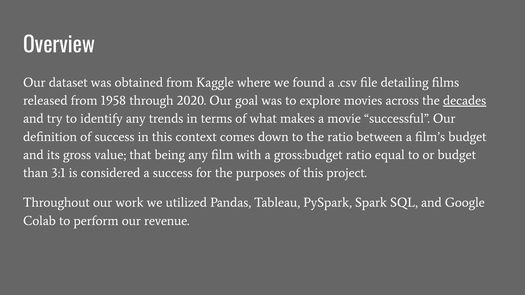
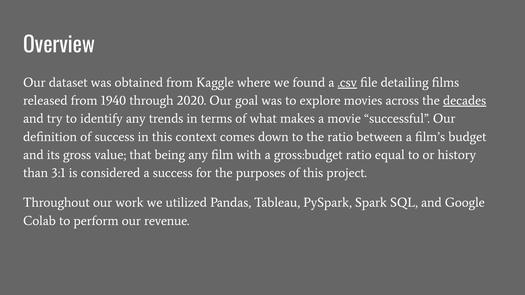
.csv underline: none -> present
1958: 1958 -> 1940
or budget: budget -> history
